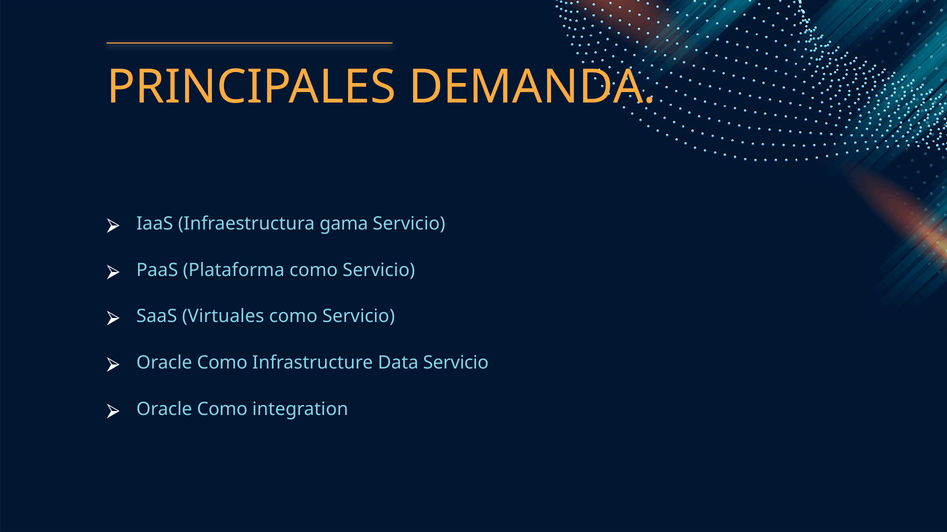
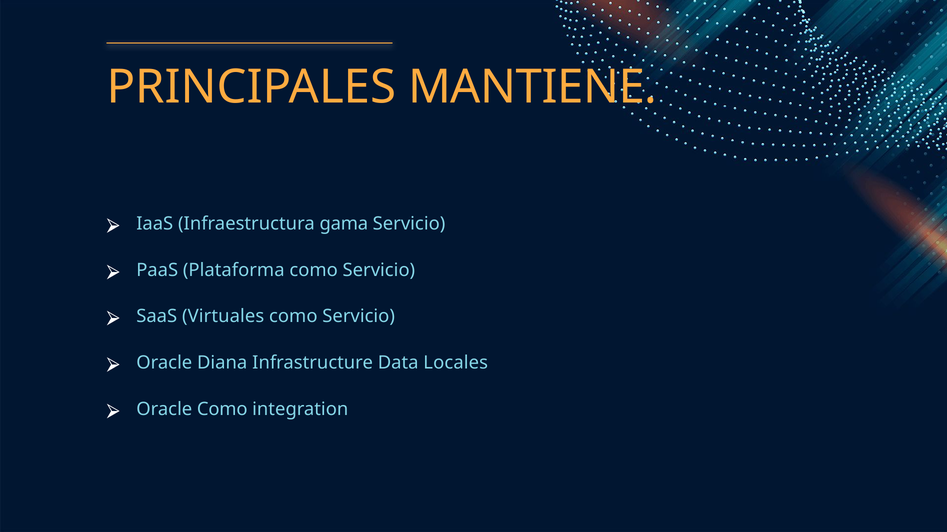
DEMANDA: DEMANDA -> MANTIENE
Como at (222, 363): Como -> Diana
Data Servicio: Servicio -> Locales
